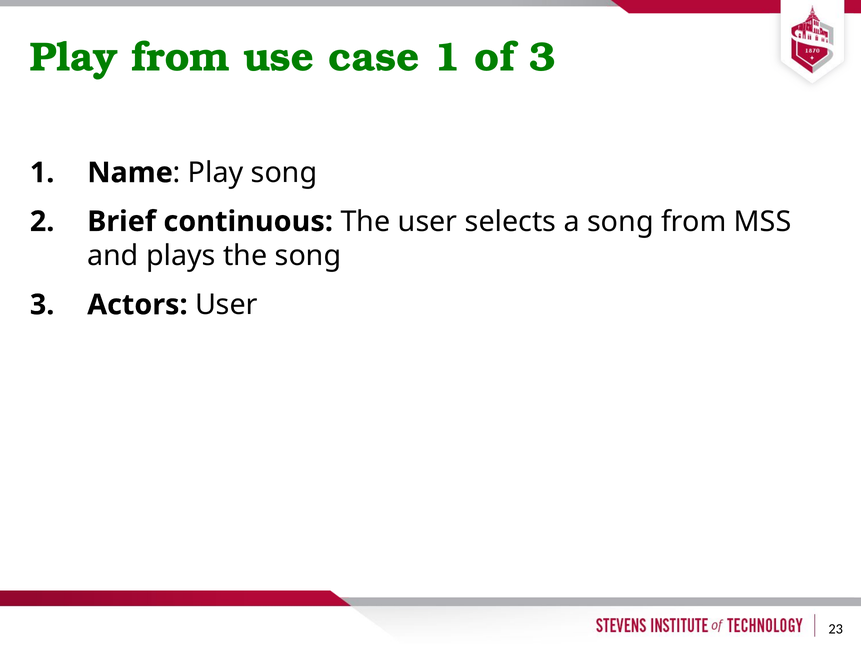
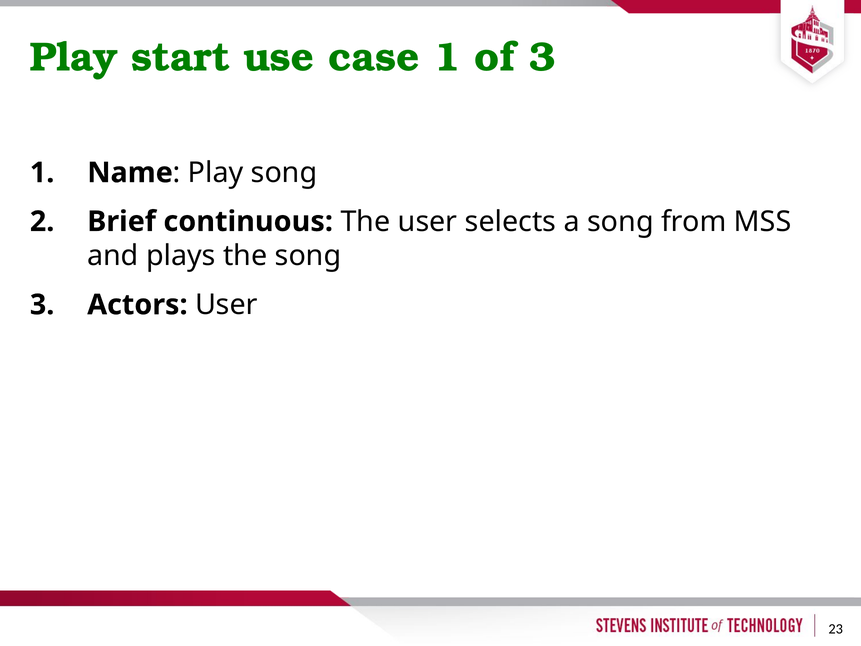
Play from: from -> start
